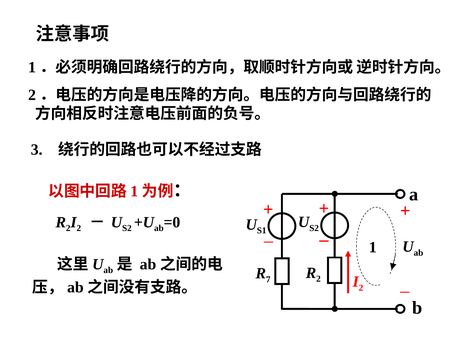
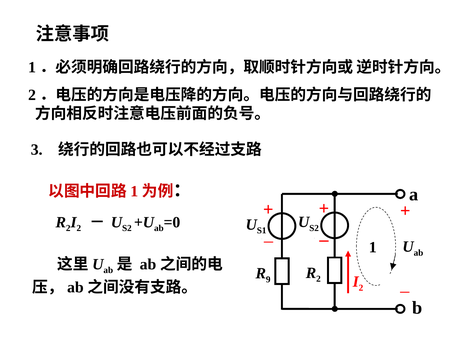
7: 7 -> 9
